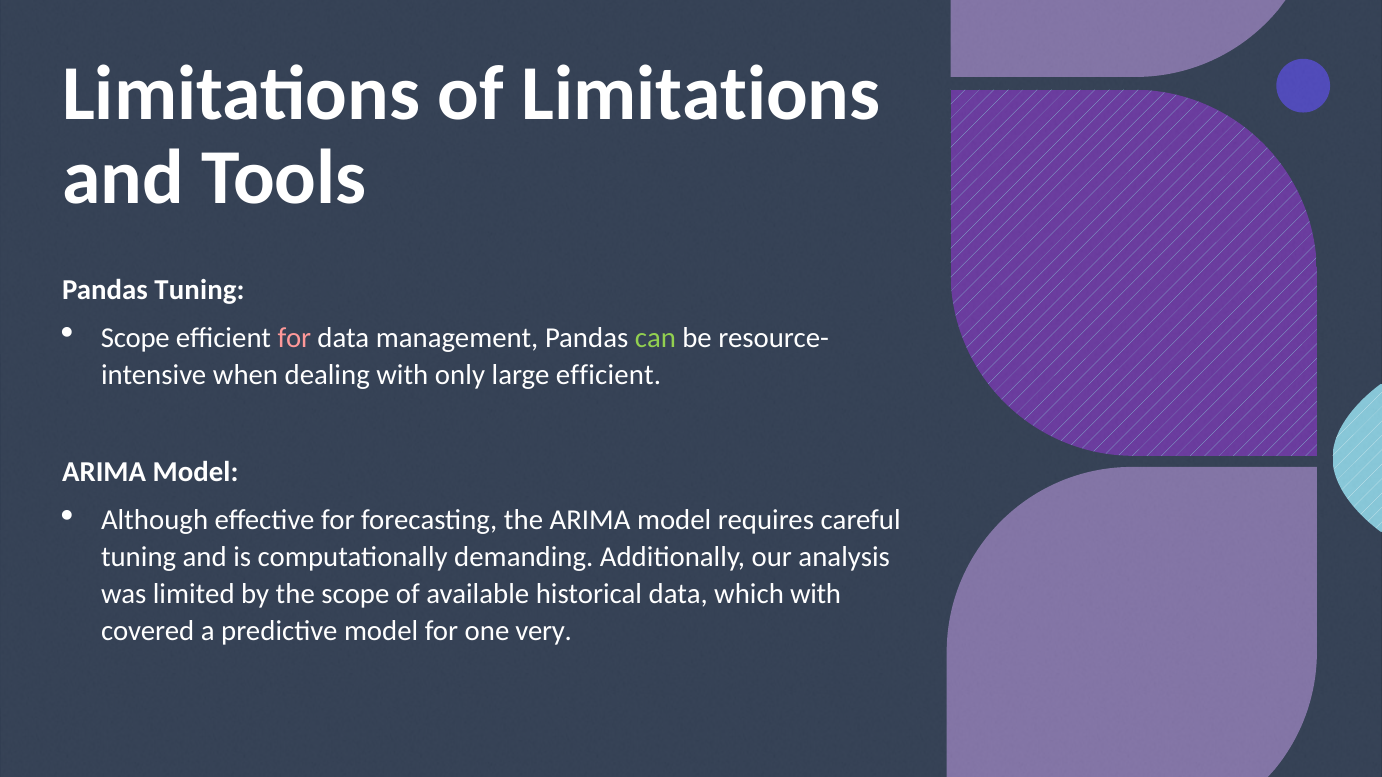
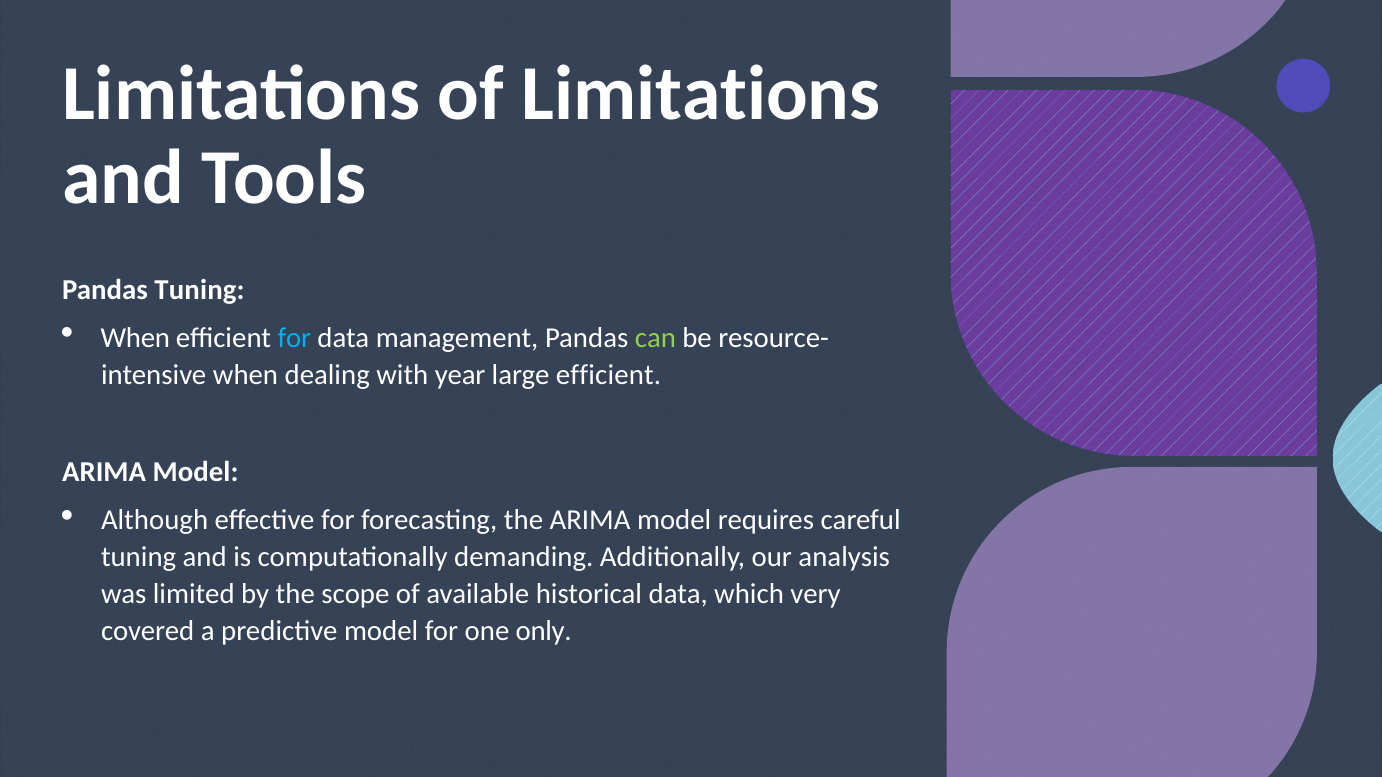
Scope at (135, 338): Scope -> When
for at (294, 338) colour: pink -> light blue
only: only -> year
which with: with -> very
very: very -> only
